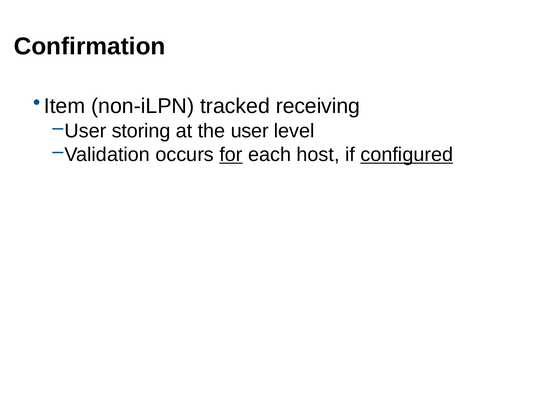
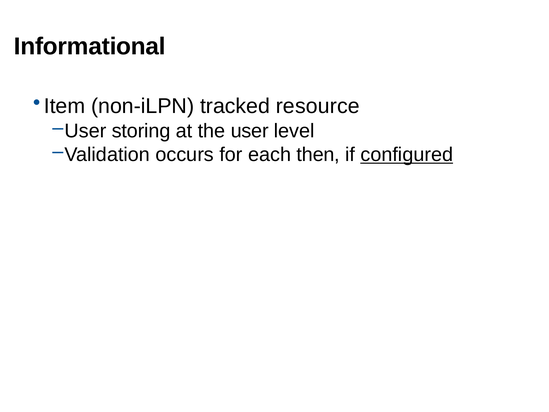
Confirmation: Confirmation -> Informational
receiving: receiving -> resource
for underline: present -> none
host: host -> then
